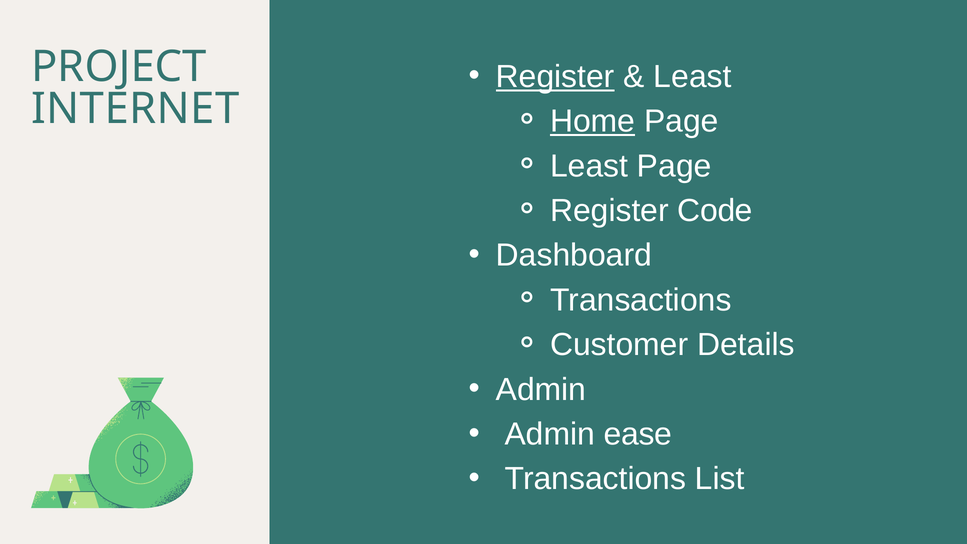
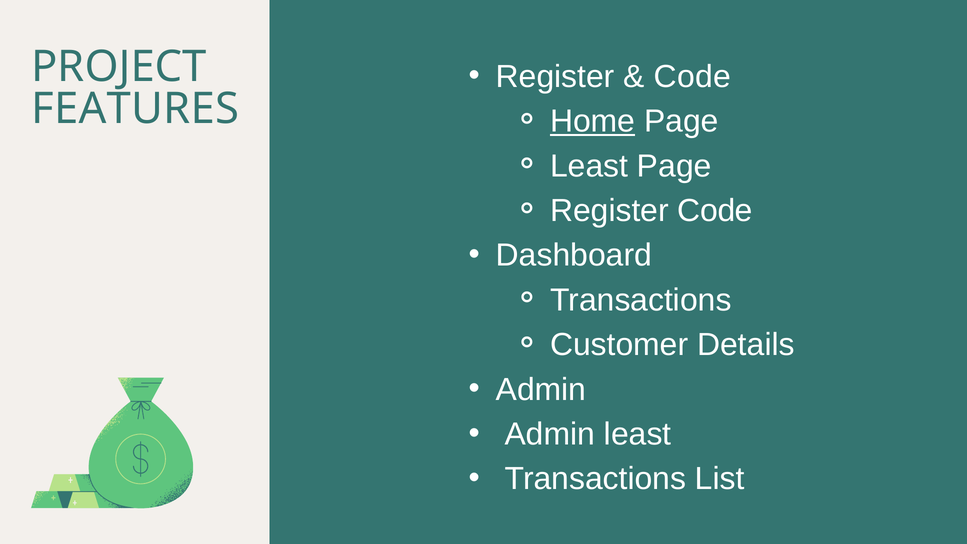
Register at (555, 77) underline: present -> none
Least at (693, 77): Least -> Code
INTERNET: INTERNET -> FEATURES
Admin ease: ease -> least
